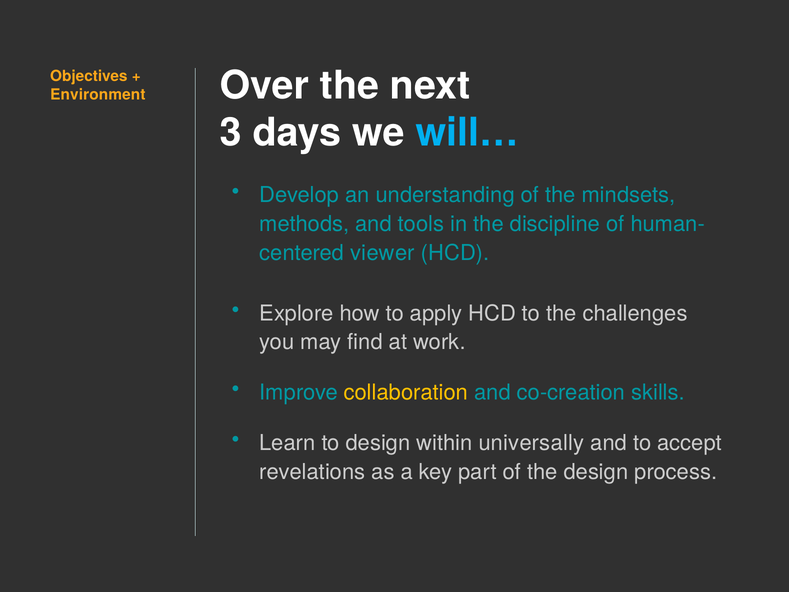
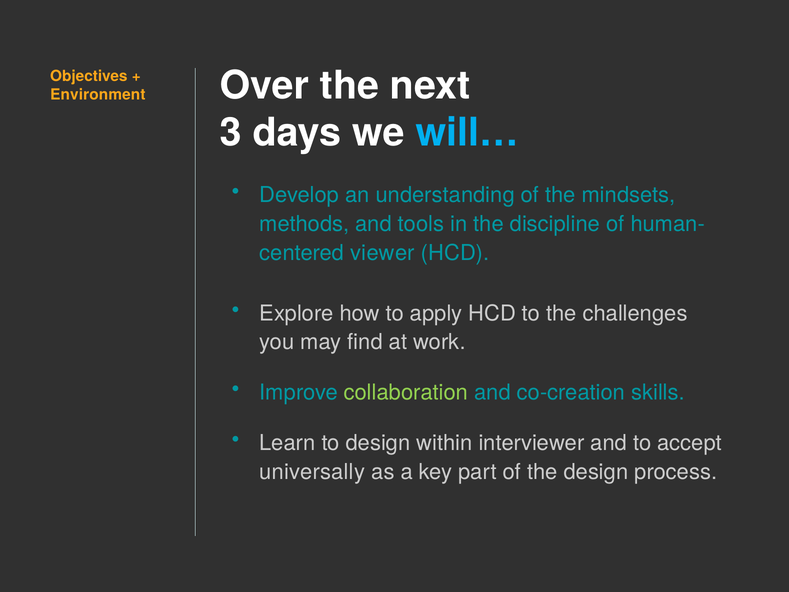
collaboration colour: yellow -> light green
universally: universally -> interviewer
revelations: revelations -> universally
